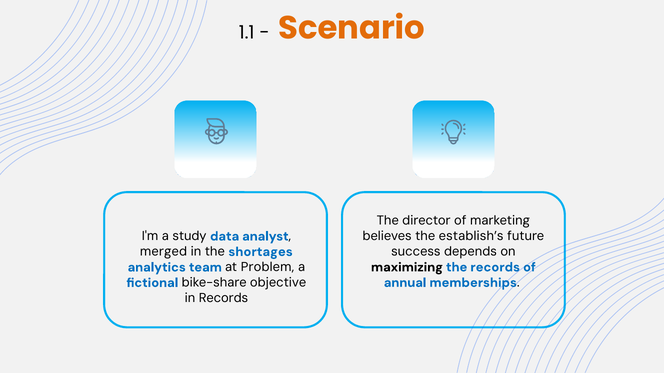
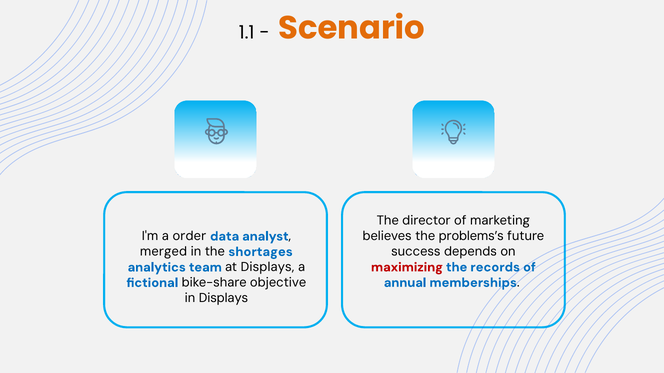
establish’s: establish’s -> problems’s
study: study -> order
maximizing colour: black -> red
at Problem: Problem -> Displays
in Records: Records -> Displays
